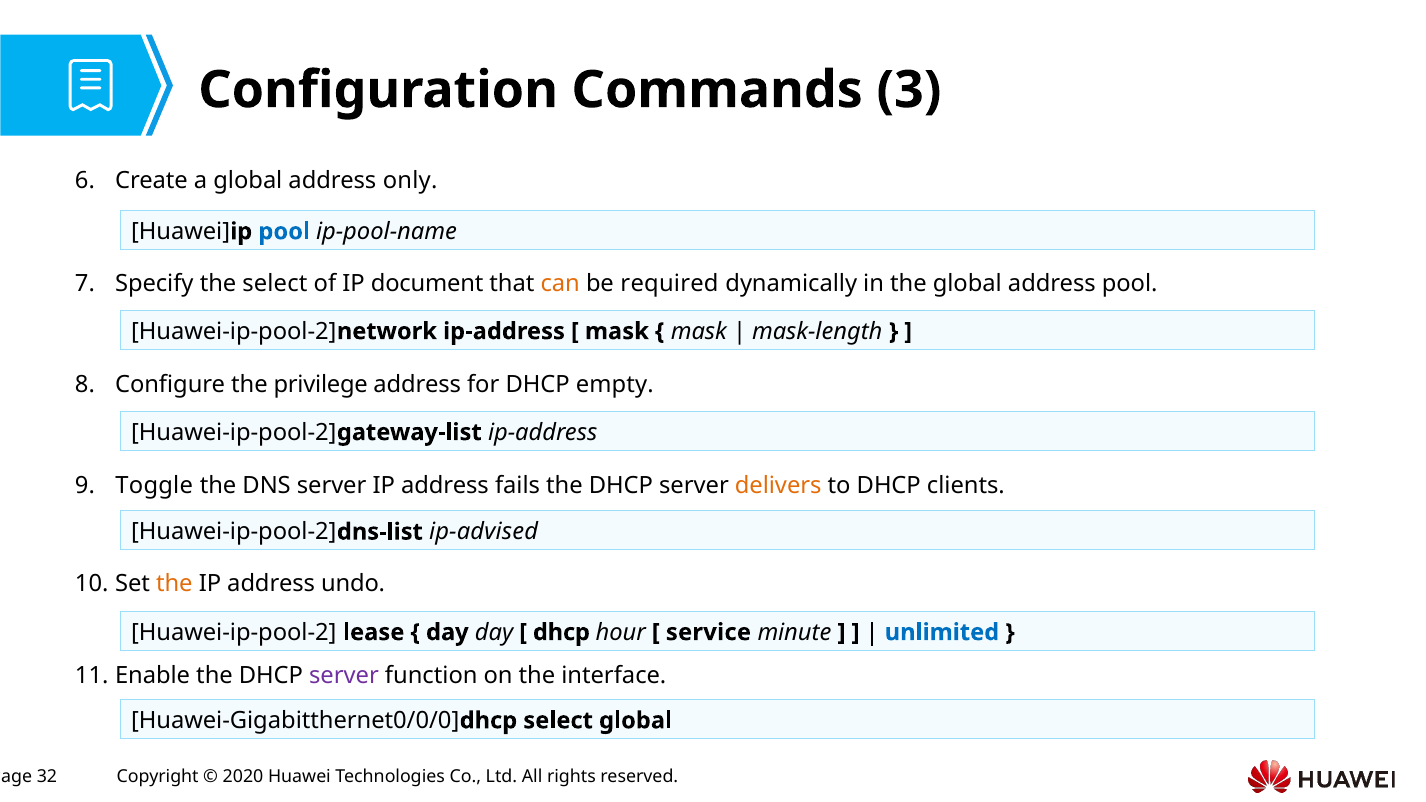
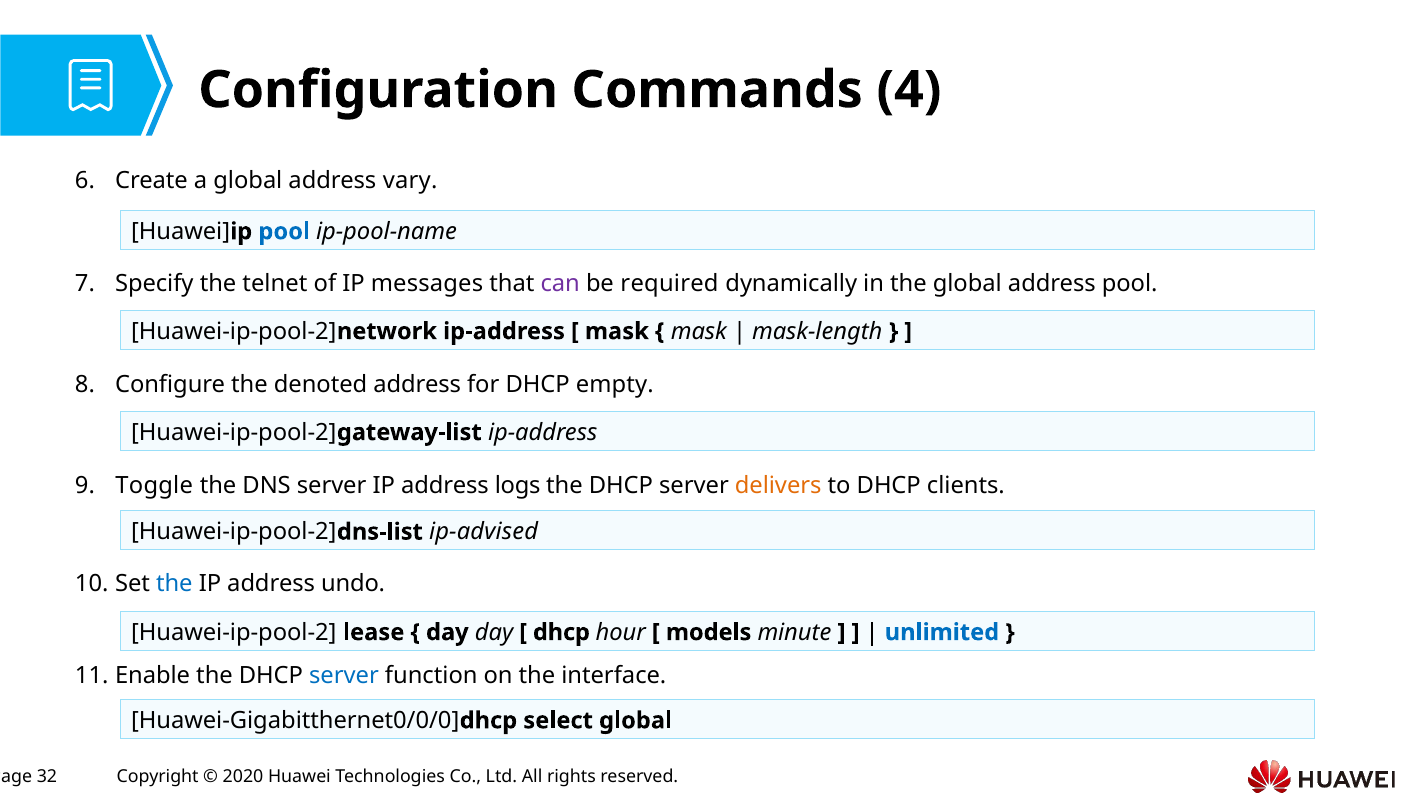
3: 3 -> 4
only: only -> vary
the select: select -> telnet
document: document -> messages
can colour: orange -> purple
privilege: privilege -> denoted
fails: fails -> logs
the at (174, 583) colour: orange -> blue
service: service -> models
server at (344, 676) colour: purple -> blue
